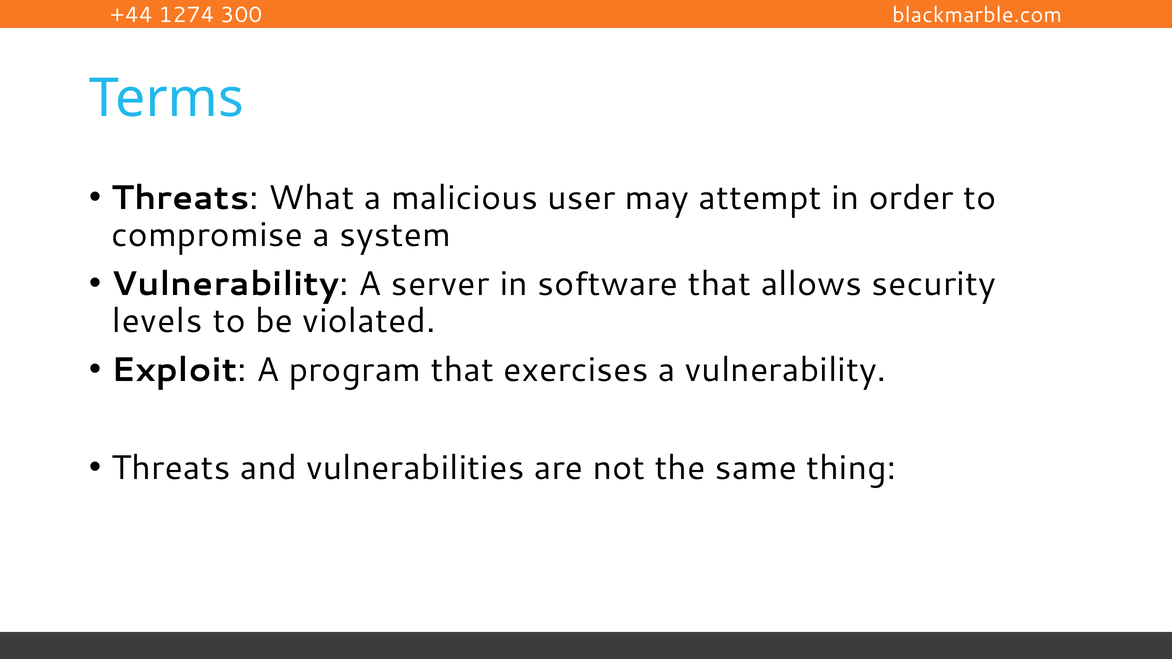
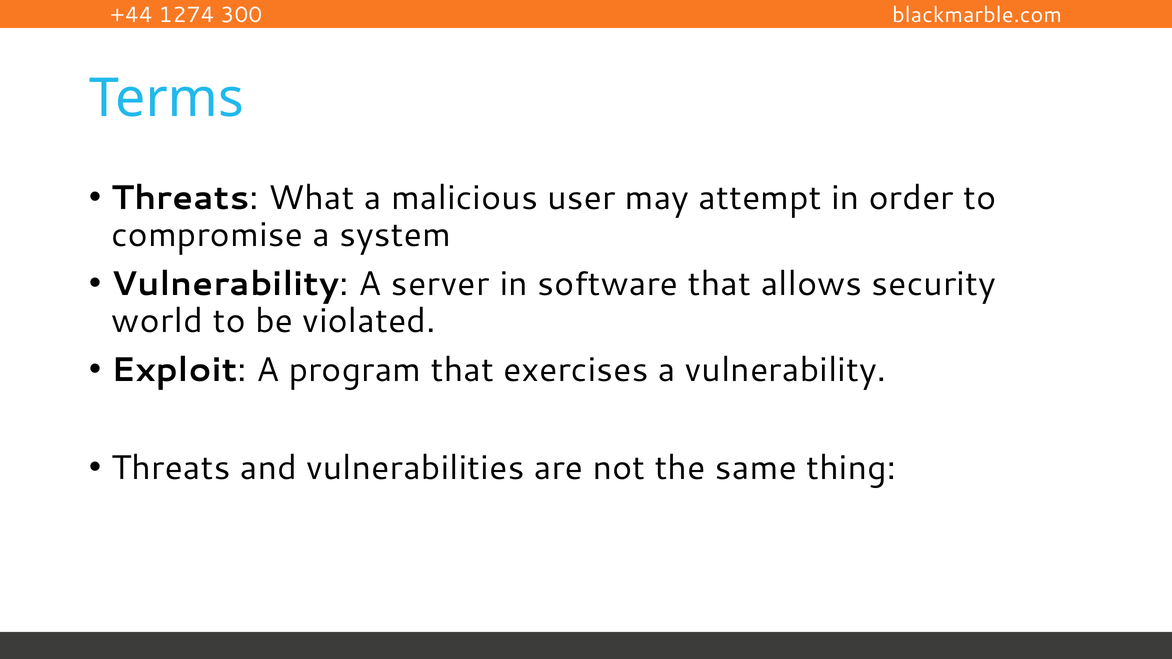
levels: levels -> world
